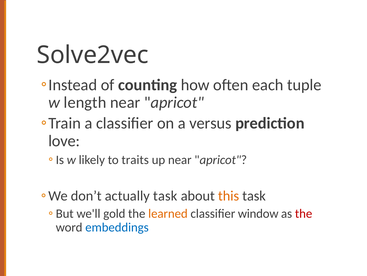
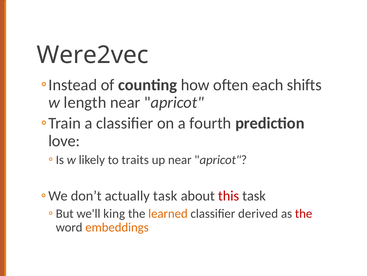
Solve2vec: Solve2vec -> Were2vec
tuple: tuple -> shifts
versus: versus -> fourth
this colour: orange -> red
gold: gold -> king
window: window -> derived
embeddings colour: blue -> orange
